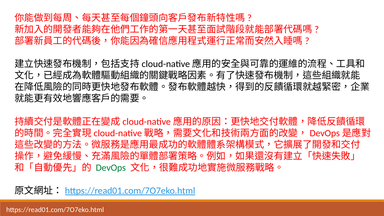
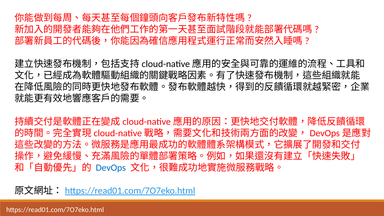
DevOps colour: green -> blue
